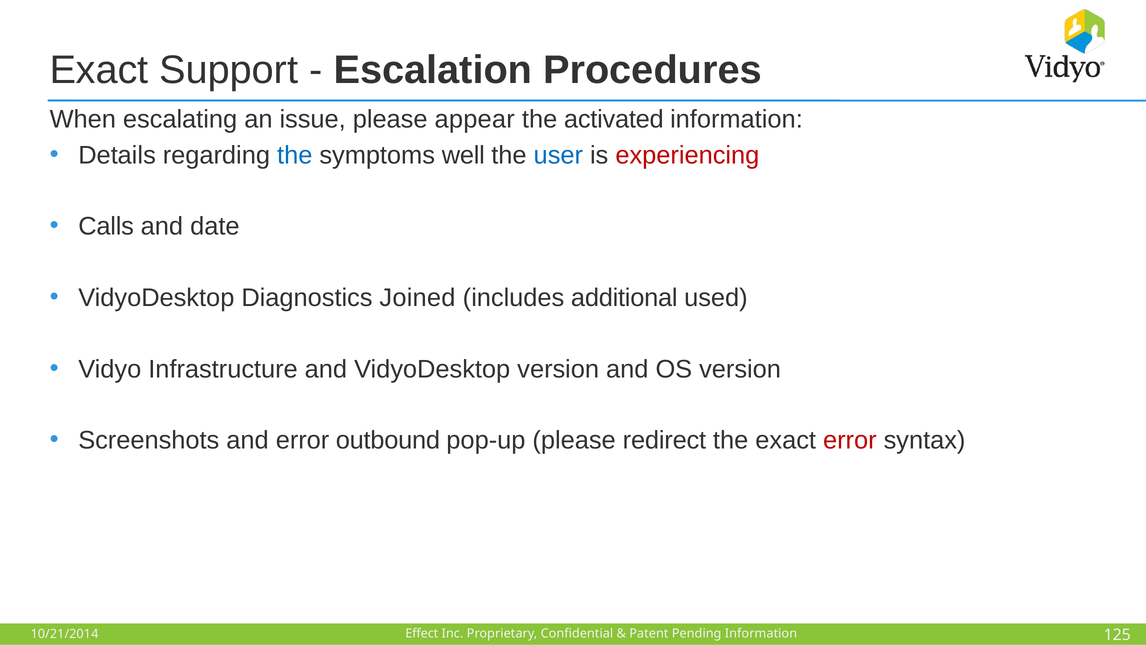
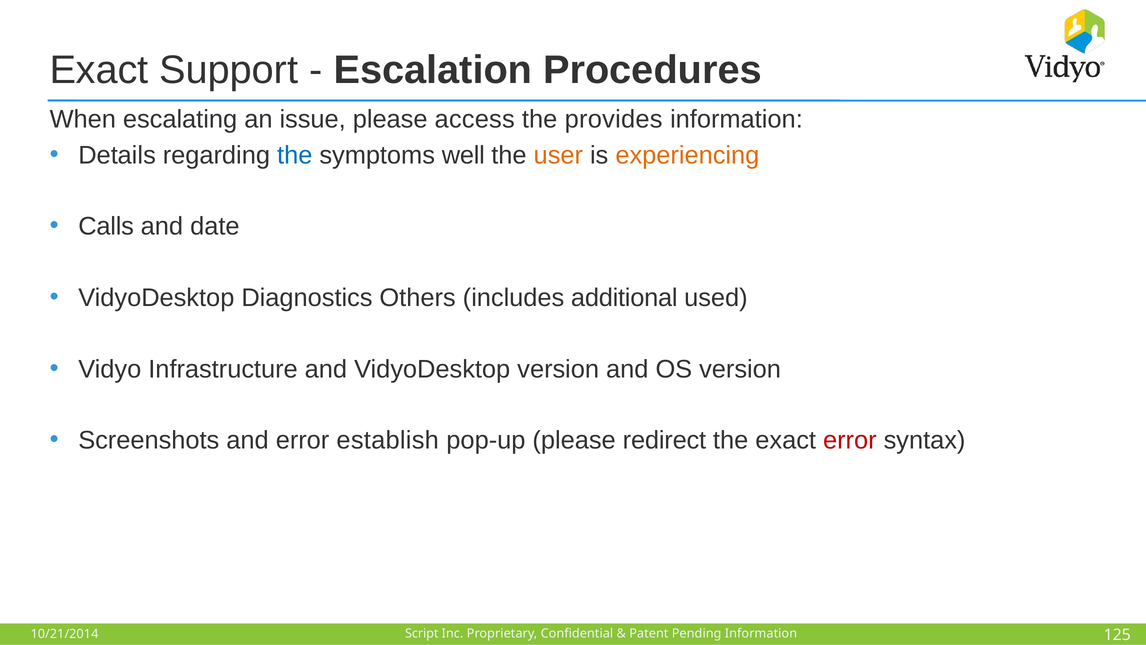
appear: appear -> access
activated: activated -> provides
user colour: blue -> orange
experiencing colour: red -> orange
Joined: Joined -> Others
outbound: outbound -> establish
Effect: Effect -> Script
